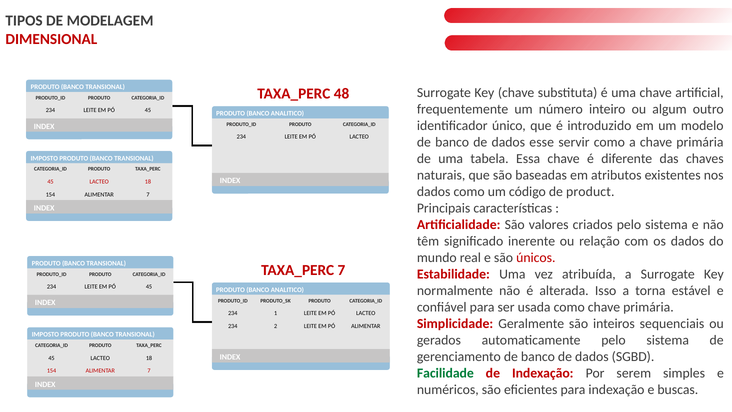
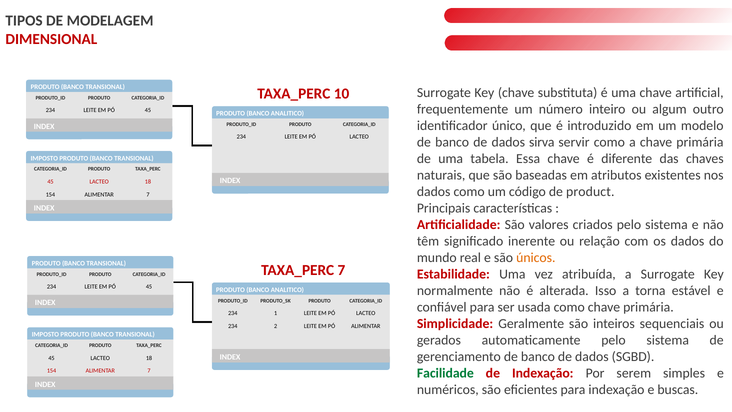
48: 48 -> 10
esse: esse -> sirva
únicos colour: red -> orange
